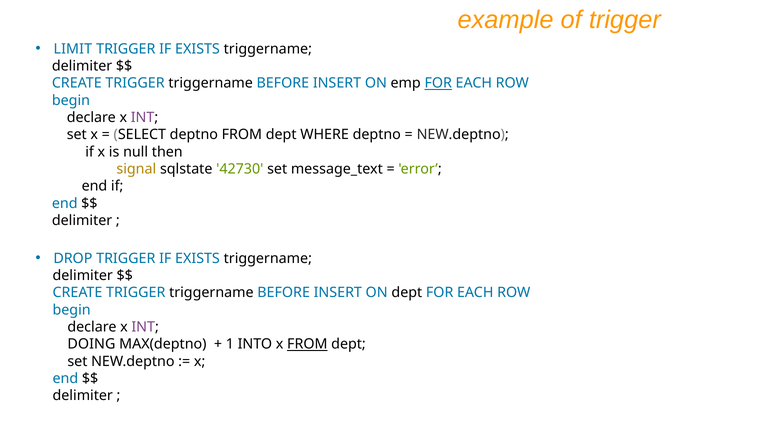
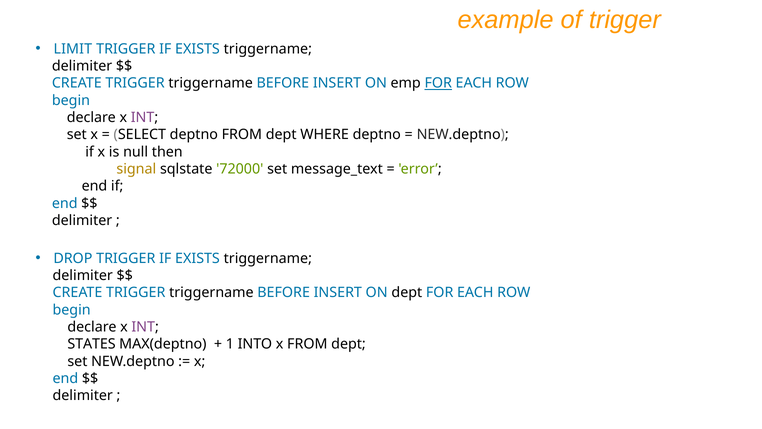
42730: 42730 -> 72000
DOING: DOING -> STATES
FROM at (307, 344) underline: present -> none
